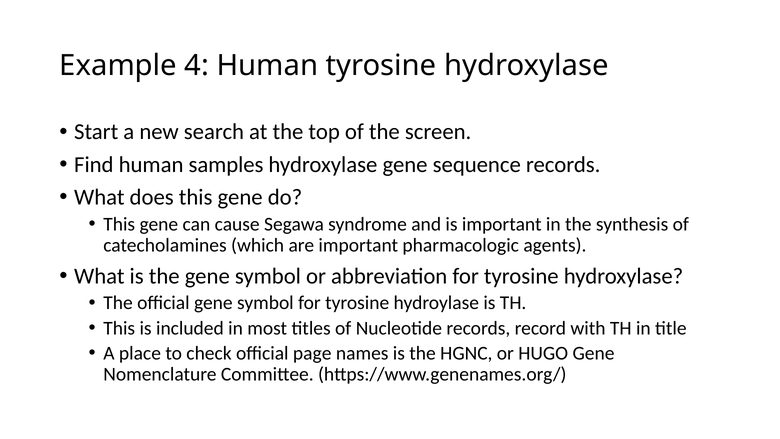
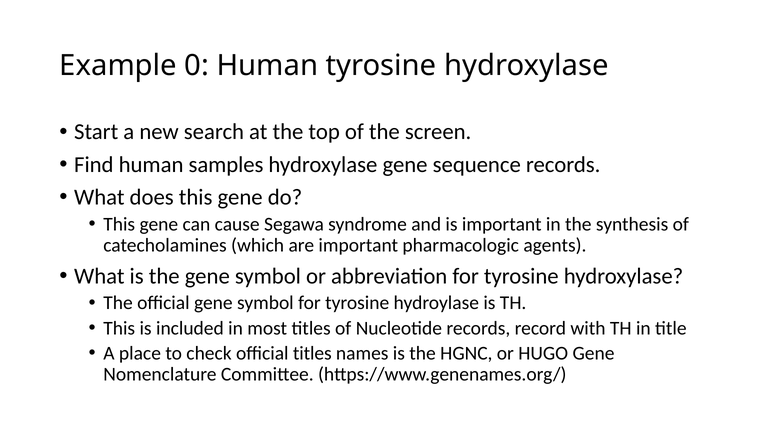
4: 4 -> 0
official page: page -> titles
